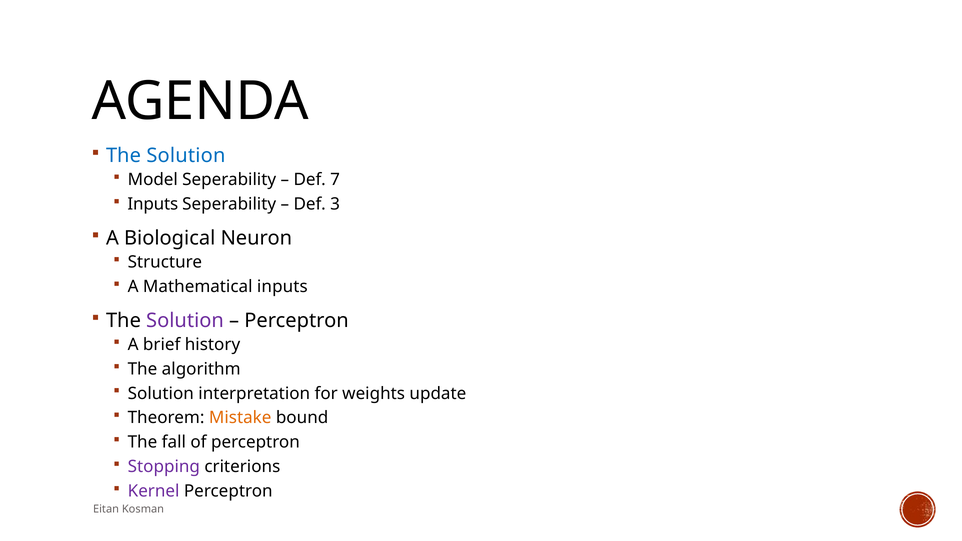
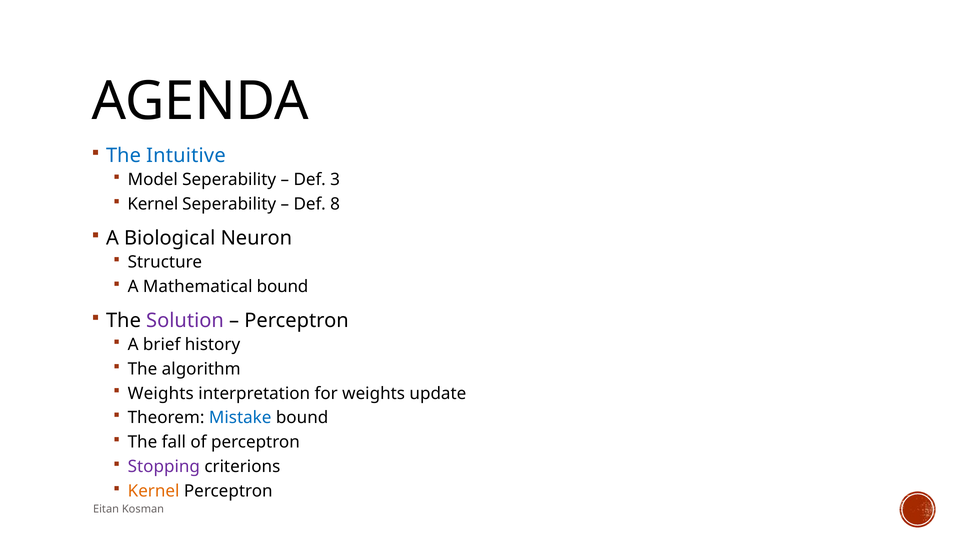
Solution at (186, 156): Solution -> Intuitive
7: 7 -> 3
Inputs at (153, 204): Inputs -> Kernel
3: 3 -> 8
Mathematical inputs: inputs -> bound
Solution at (161, 394): Solution -> Weights
Mistake colour: orange -> blue
Kernel at (154, 491) colour: purple -> orange
